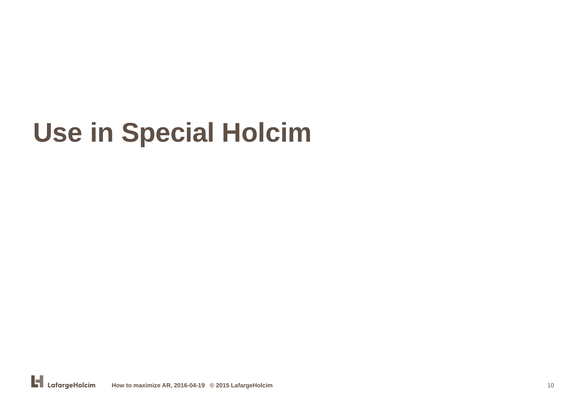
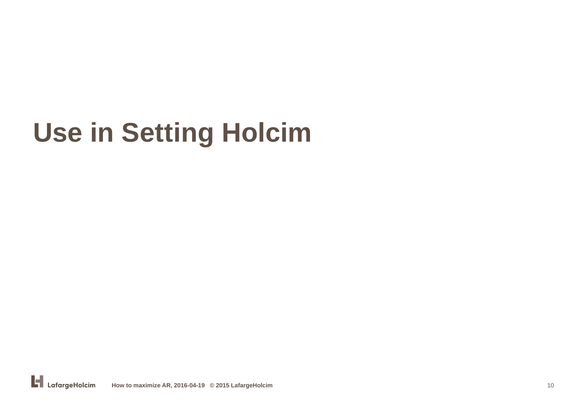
Special: Special -> Setting
